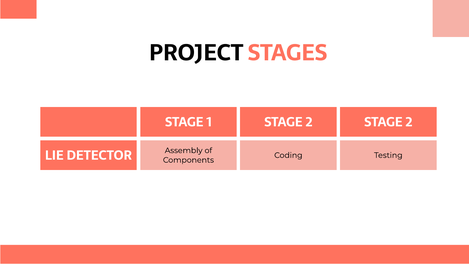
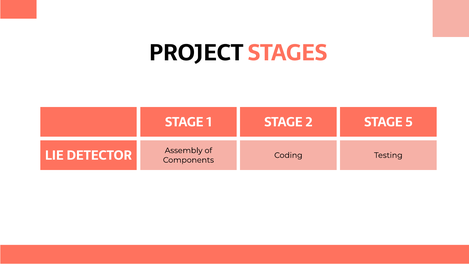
2 STAGE 2: 2 -> 5
